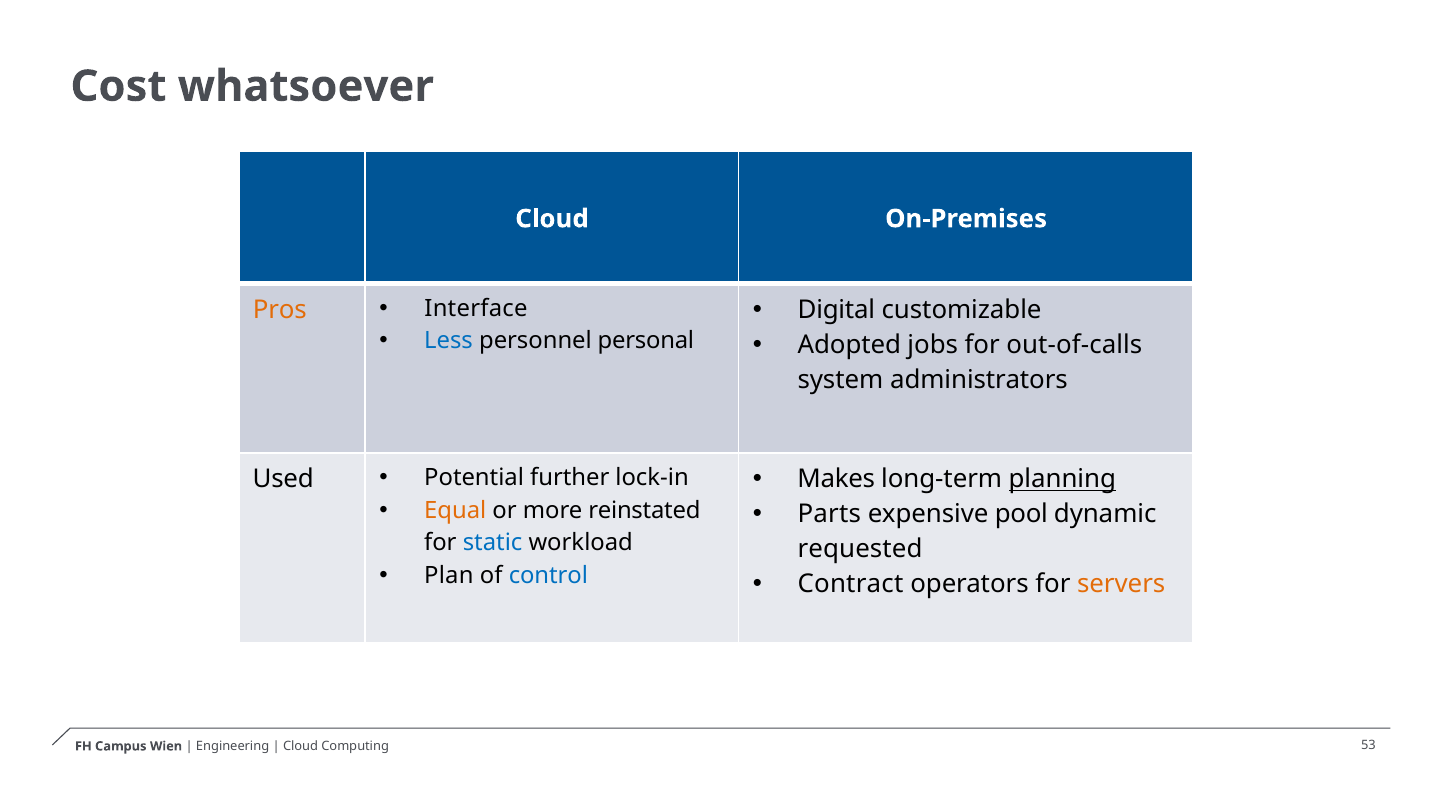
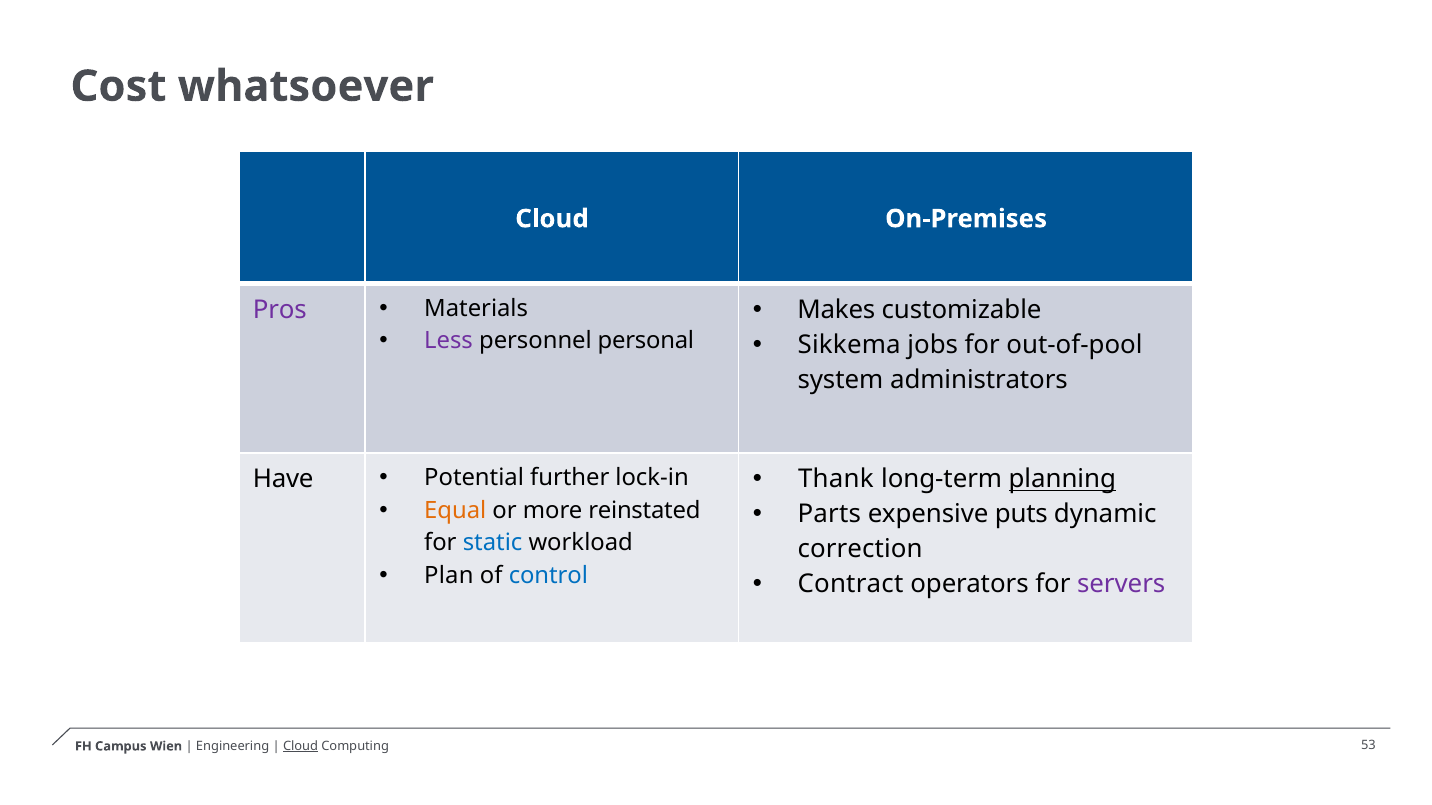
Digital: Digital -> Makes
Pros colour: orange -> purple
Interface: Interface -> Materials
Less colour: blue -> purple
Adopted: Adopted -> Sikkema
out-of-calls: out-of-calls -> out-of-pool
Makes: Makes -> Thank
Used: Used -> Have
pool: pool -> puts
requested: requested -> correction
servers colour: orange -> purple
Cloud at (301, 747) underline: none -> present
